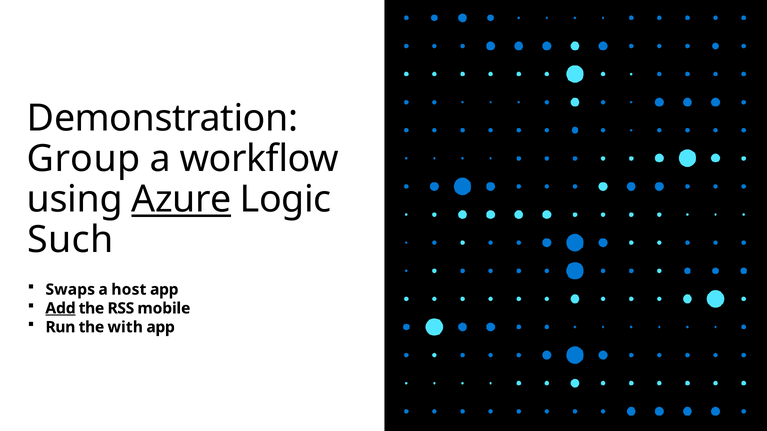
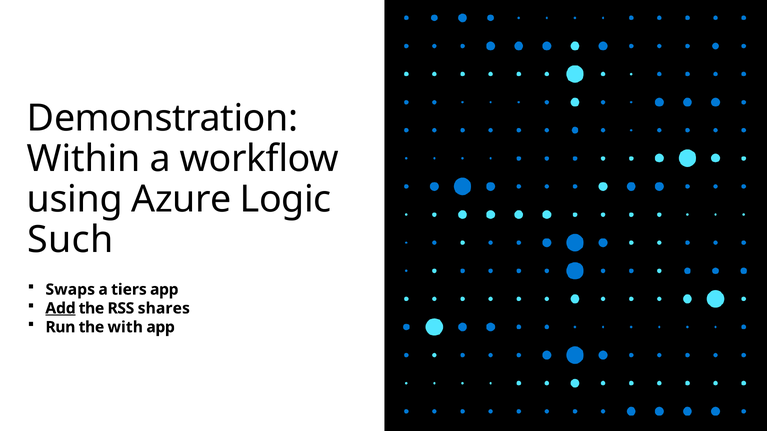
Group: Group -> Within
Azure underline: present -> none
host: host -> tiers
mobile: mobile -> shares
